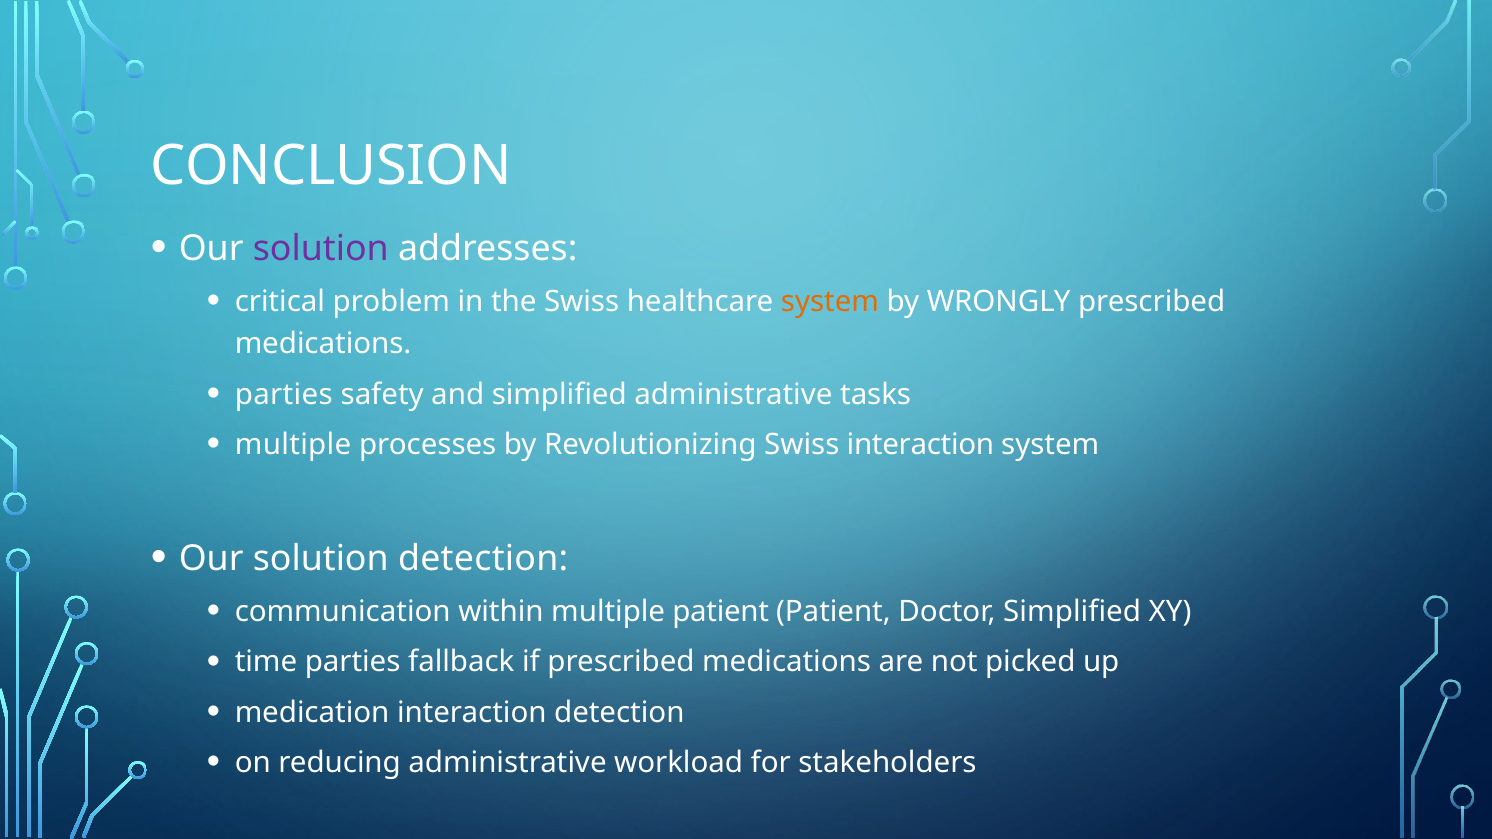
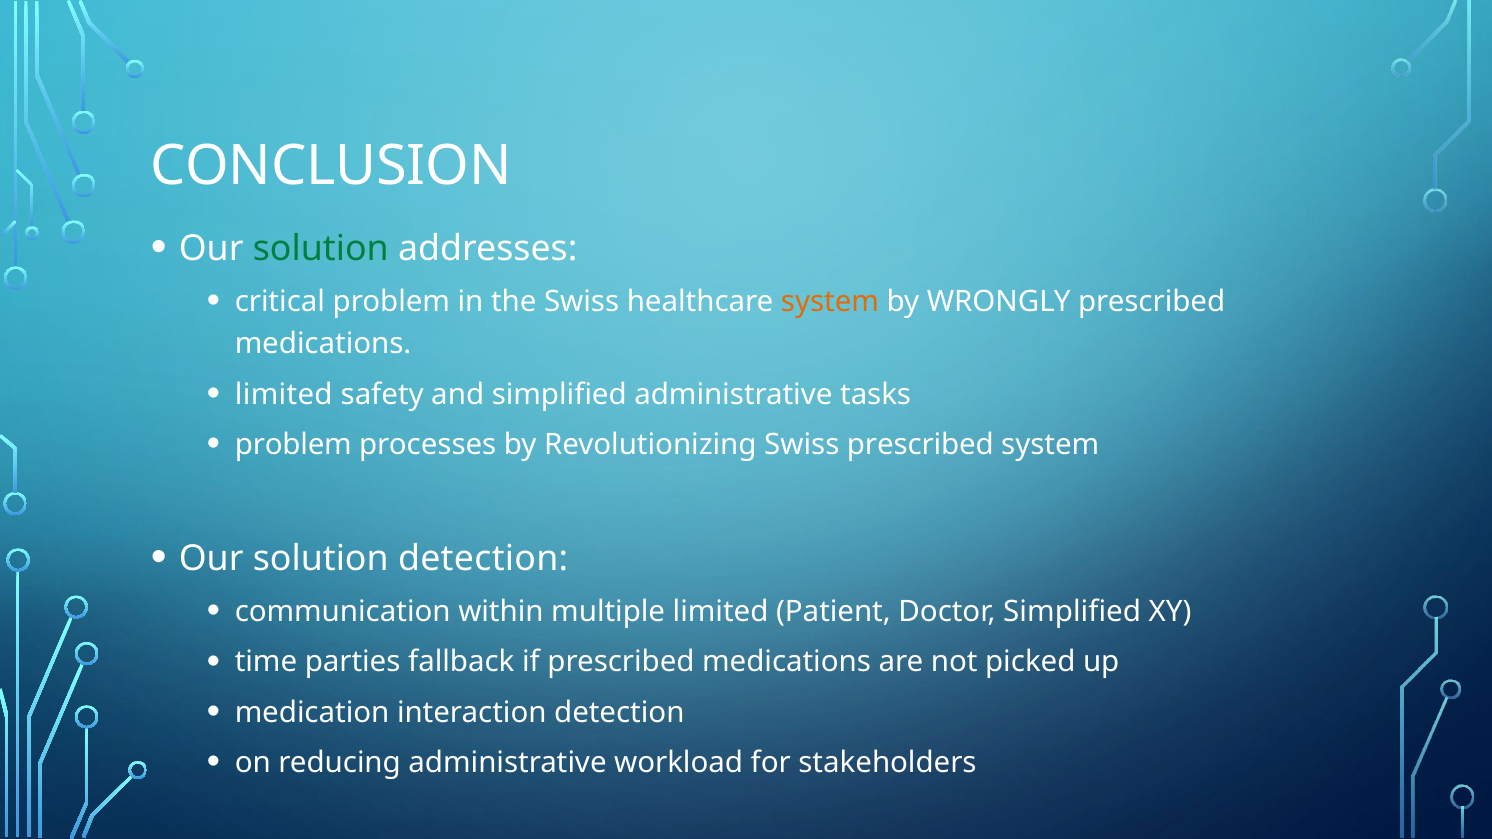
solution at (321, 248) colour: purple -> green
parties at (284, 395): parties -> limited
multiple at (293, 445): multiple -> problem
Swiss interaction: interaction -> prescribed
multiple patient: patient -> limited
